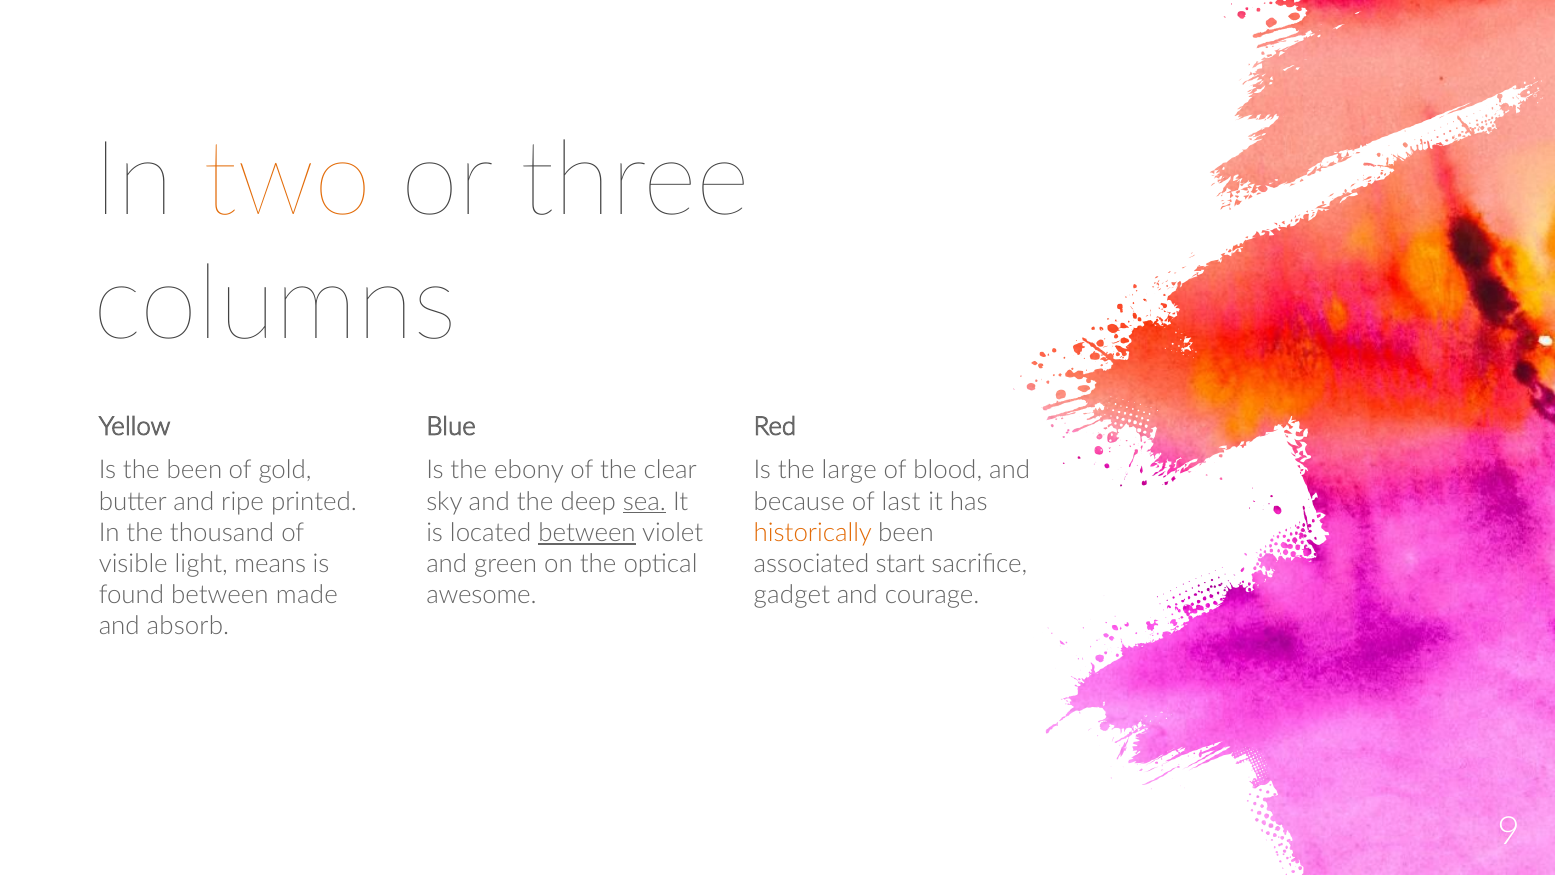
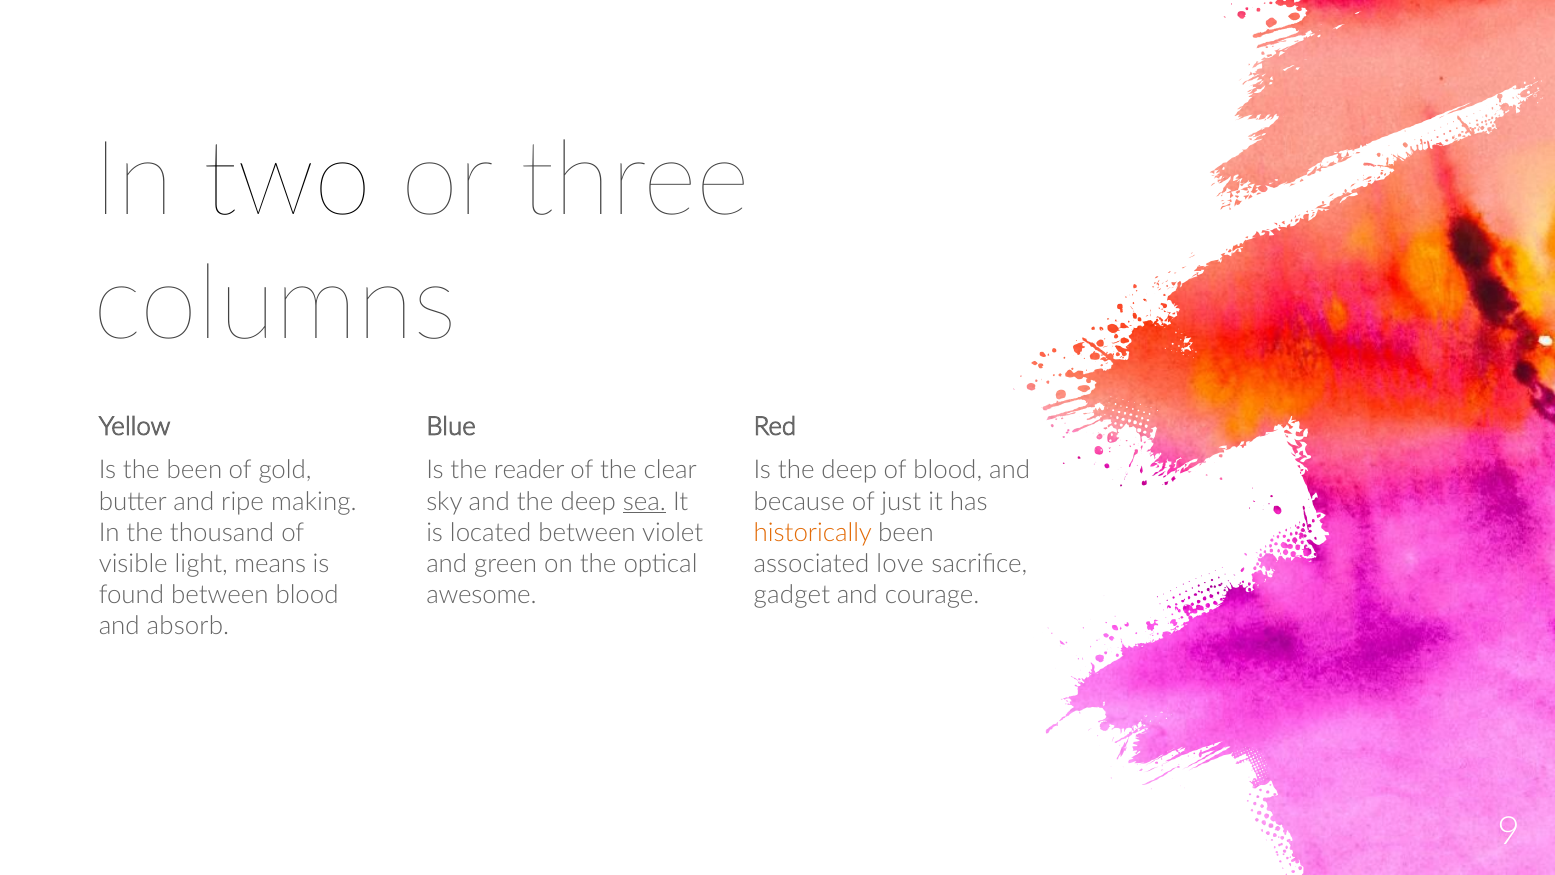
two colour: orange -> black
ebony: ebony -> reader
Is the large: large -> deep
printed: printed -> making
last: last -> just
between at (587, 532) underline: present -> none
start: start -> love
between made: made -> blood
